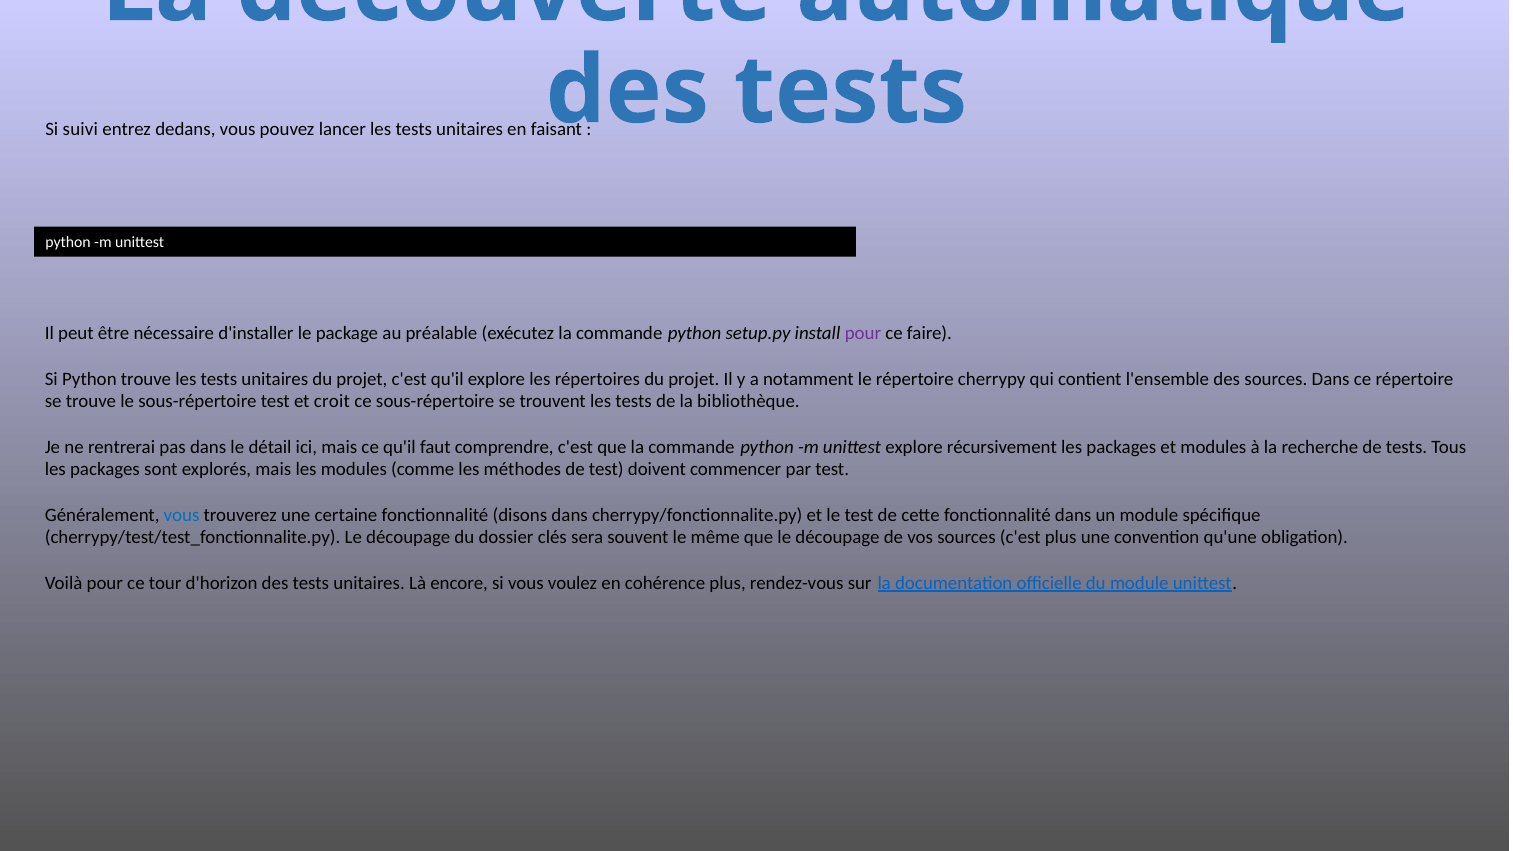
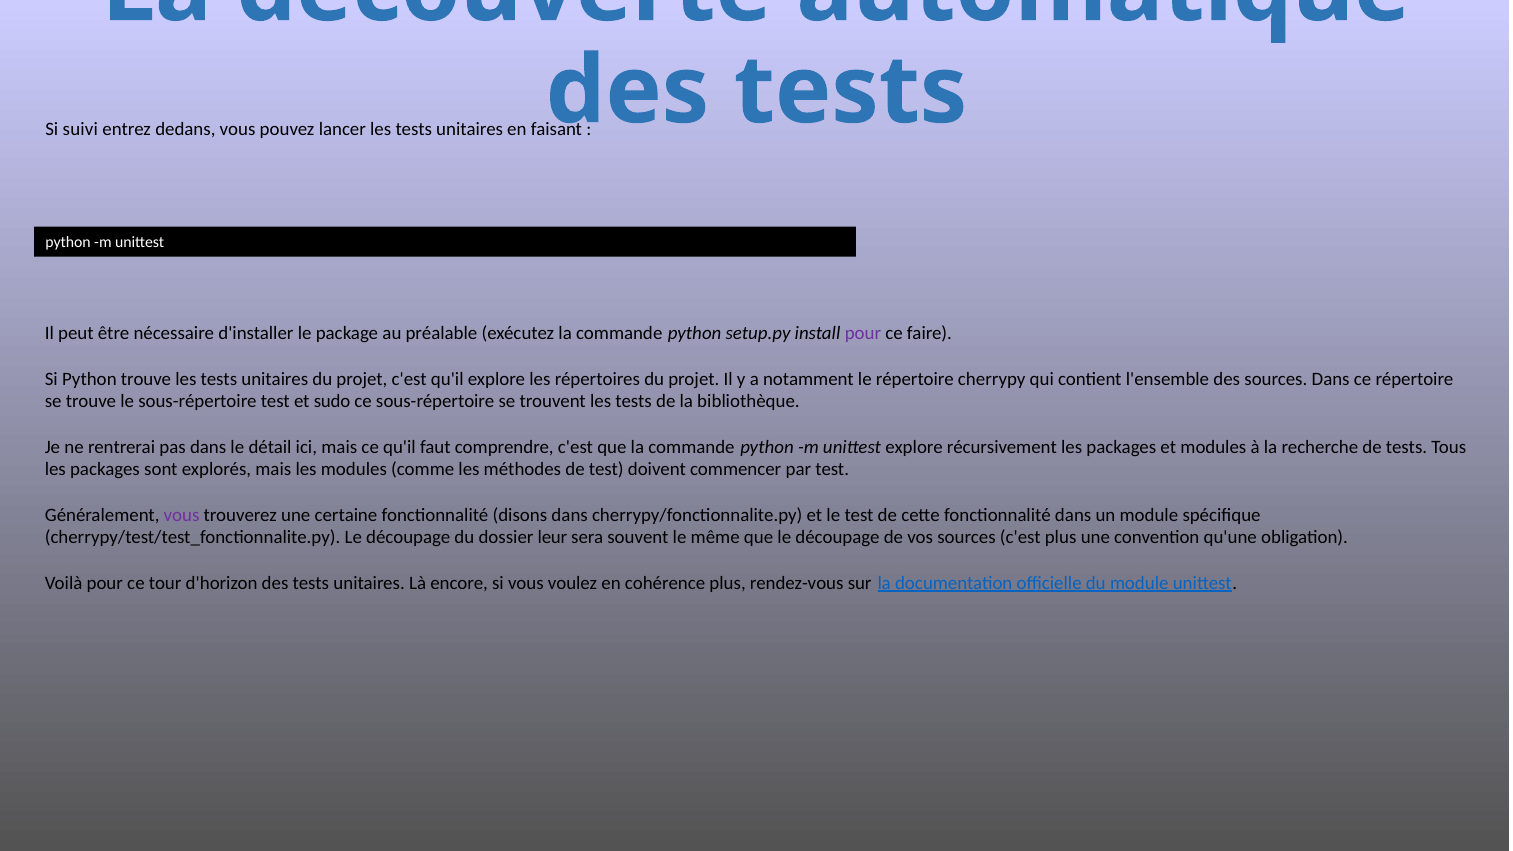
croit: croit -> sudo
vous at (182, 515) colour: blue -> purple
clés: clés -> leur
